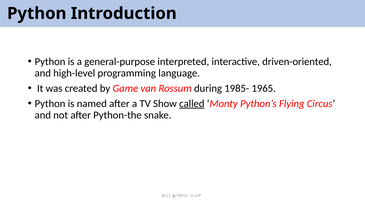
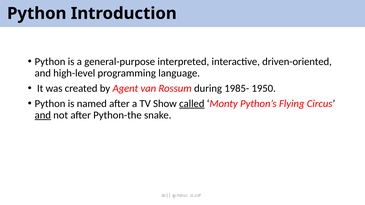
Game: Game -> Agent
1965: 1965 -> 1950
and at (43, 115) underline: none -> present
